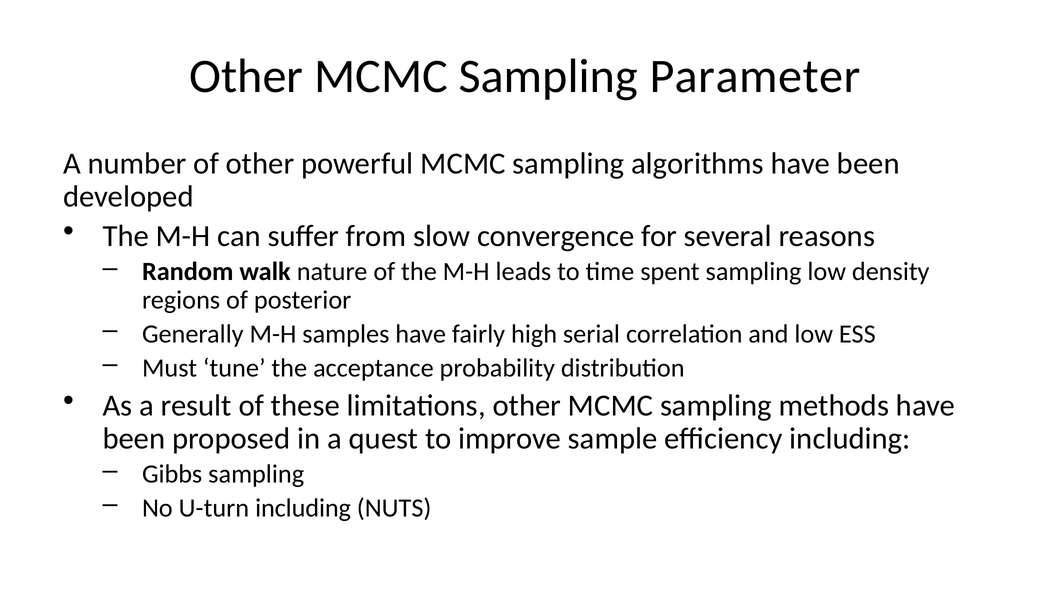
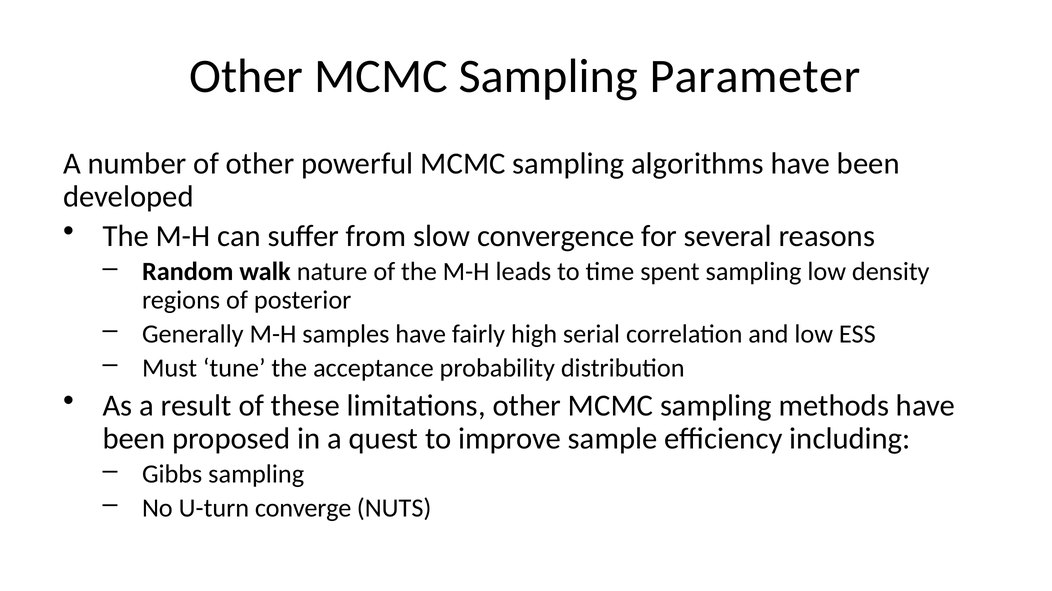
U-turn including: including -> converge
